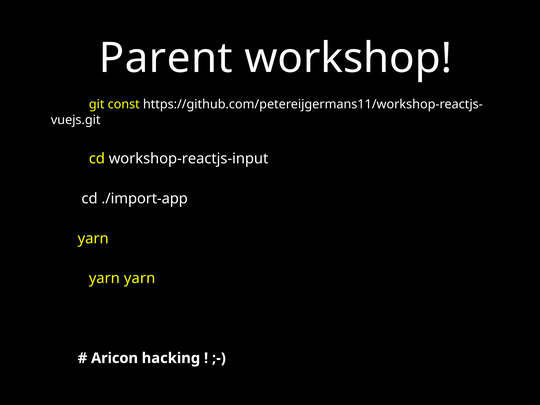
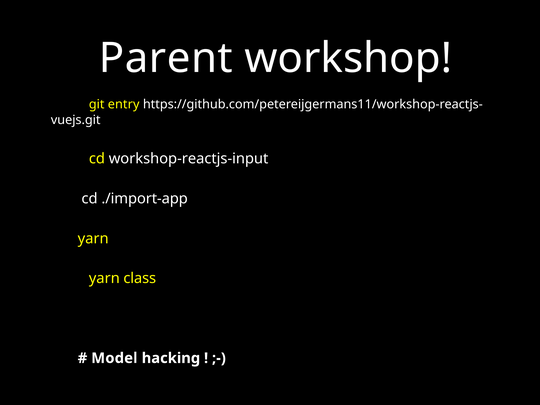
const: const -> entry
yarn at (140, 278): yarn -> class
Aricon: Aricon -> Model
